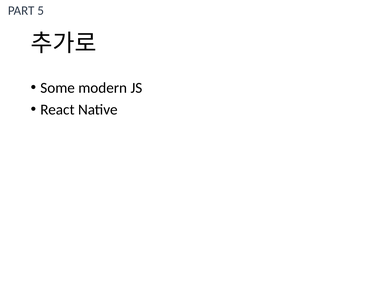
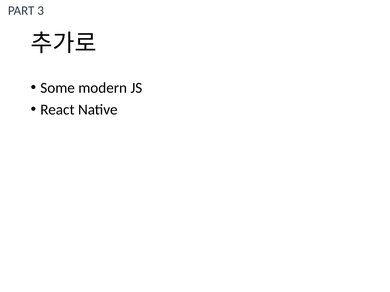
5: 5 -> 3
